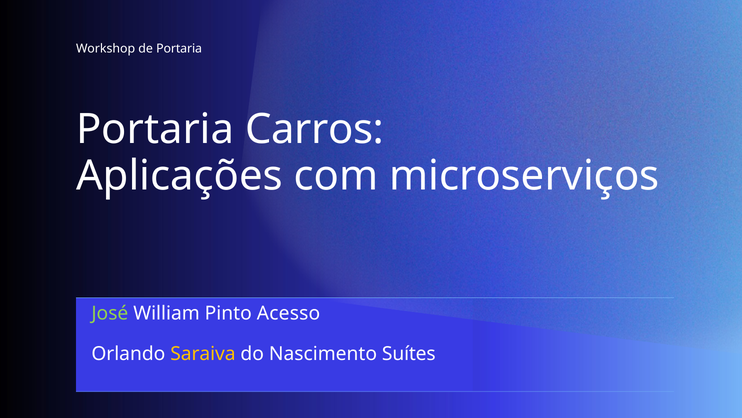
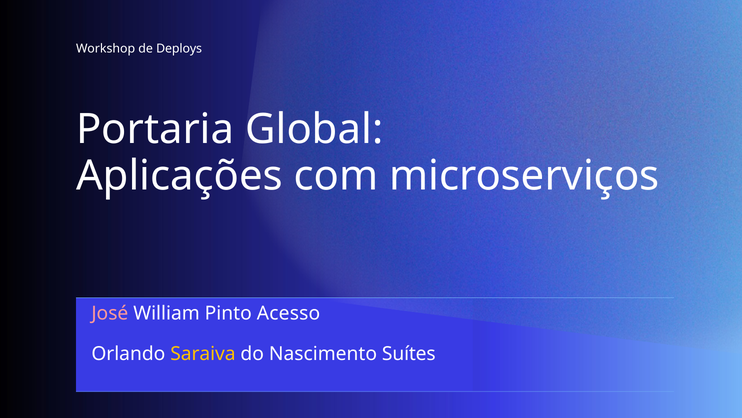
de Portaria: Portaria -> Deploys
Carros: Carros -> Global
José colour: light green -> pink
